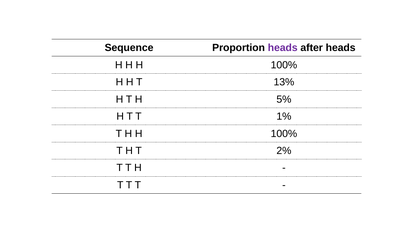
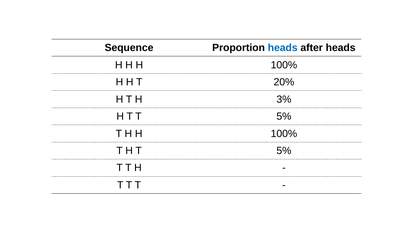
heads at (283, 48) colour: purple -> blue
13%: 13% -> 20%
5%: 5% -> 3%
T T 1%: 1% -> 5%
H T 2%: 2% -> 5%
